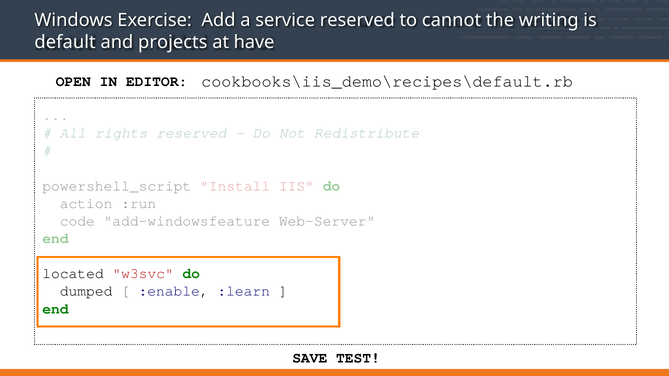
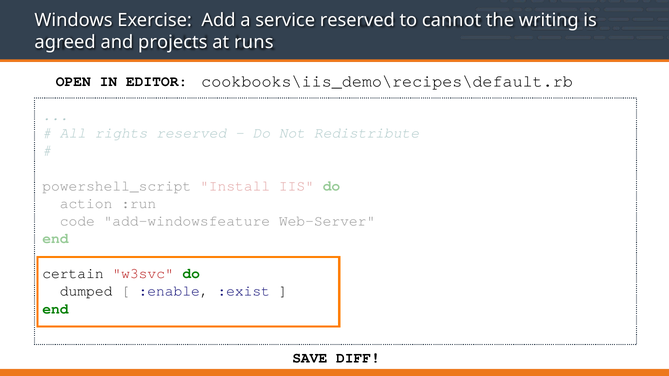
default: default -> agreed
have: have -> runs
located: located -> certain
:learn: :learn -> :exist
TEST: TEST -> DIFF
